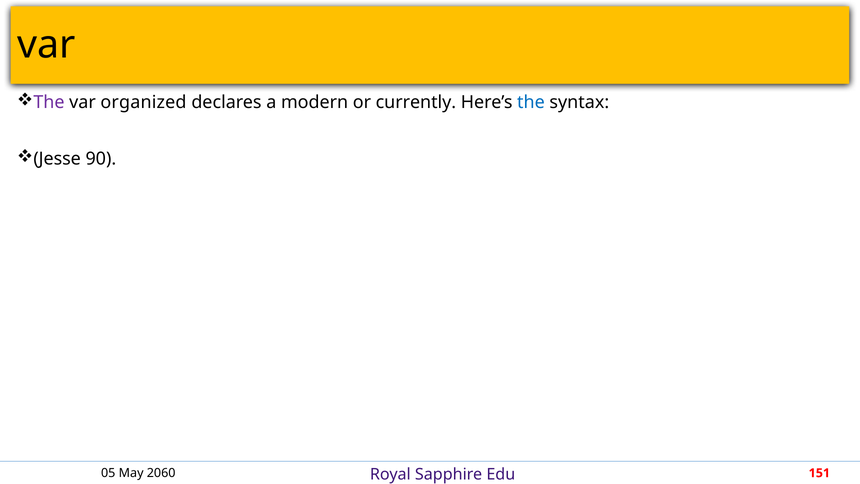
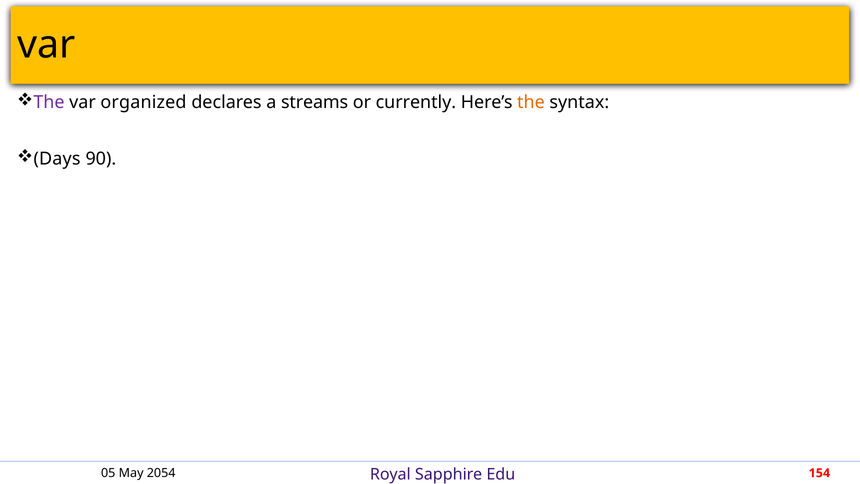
modern: modern -> streams
the at (531, 102) colour: blue -> orange
Jesse: Jesse -> Days
2060: 2060 -> 2054
151: 151 -> 154
